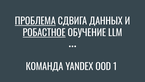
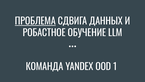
РОБАСТНОЕ underline: present -> none
